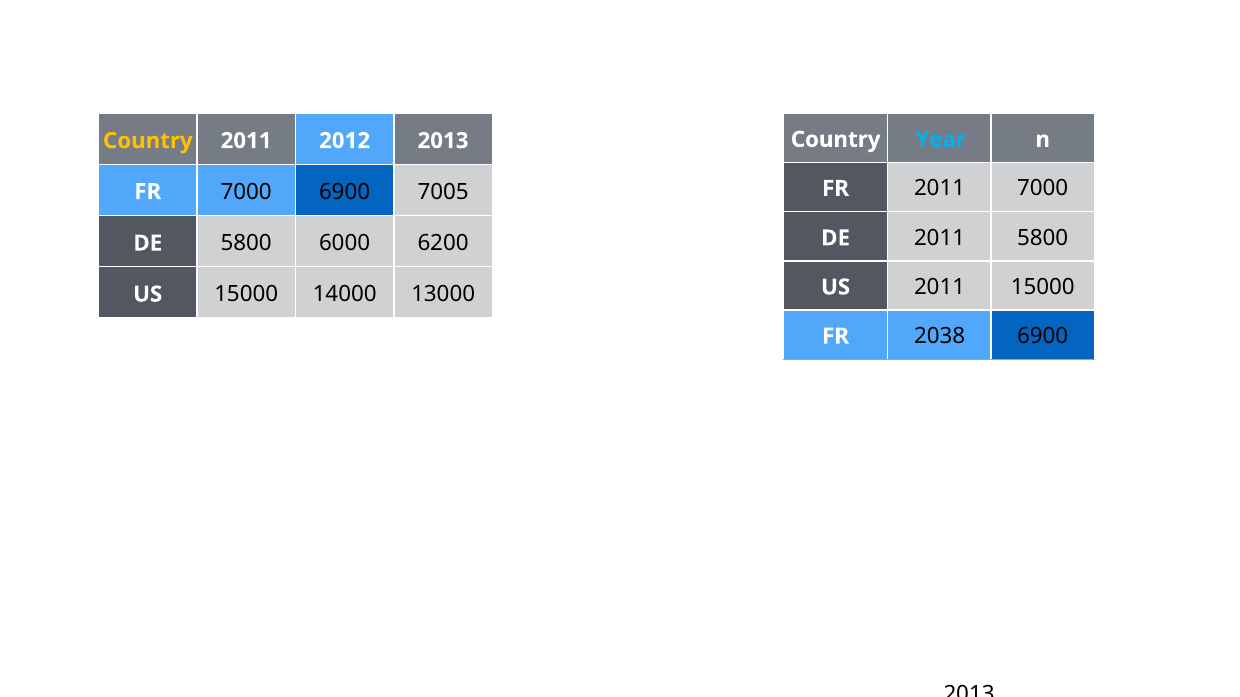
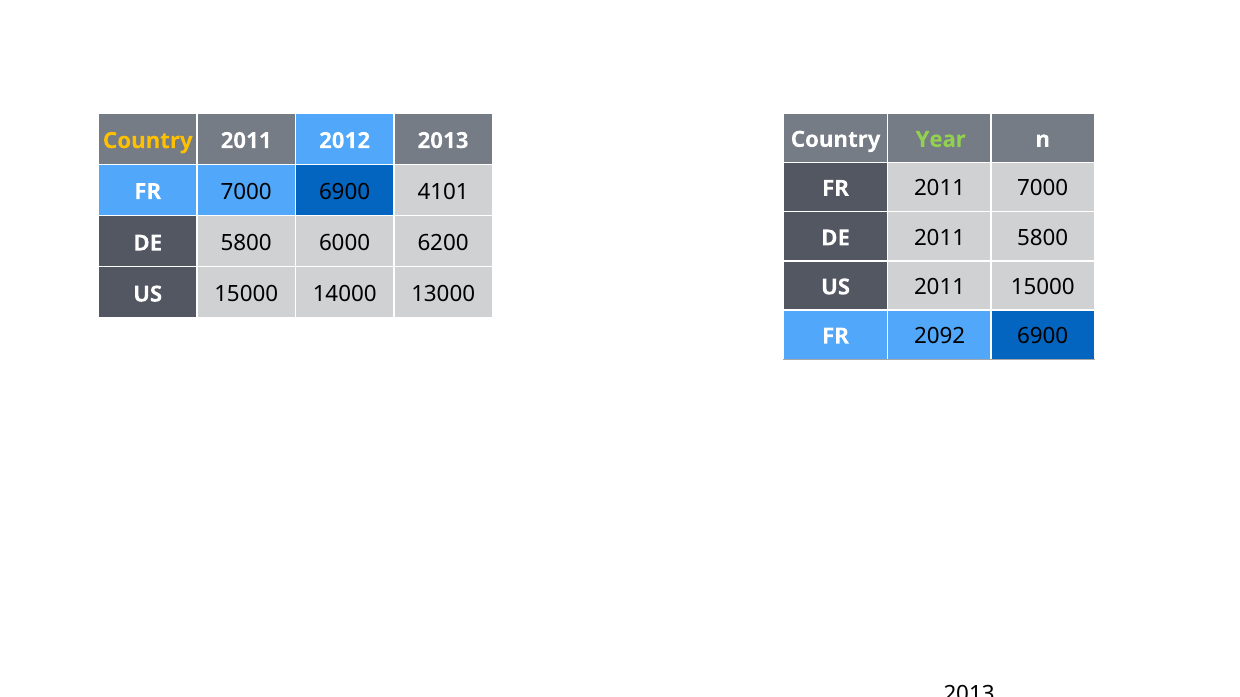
Year colour: light blue -> light green
7005: 7005 -> 4101
2038: 2038 -> 2092
